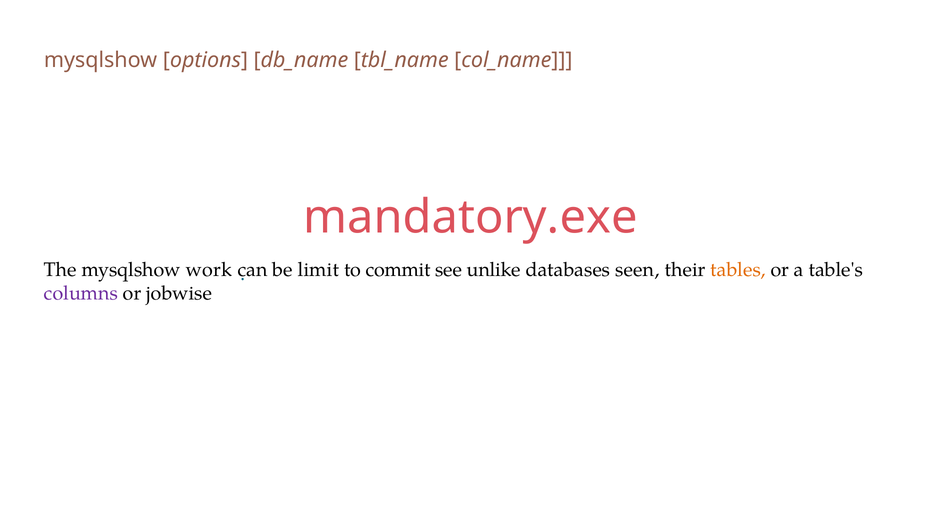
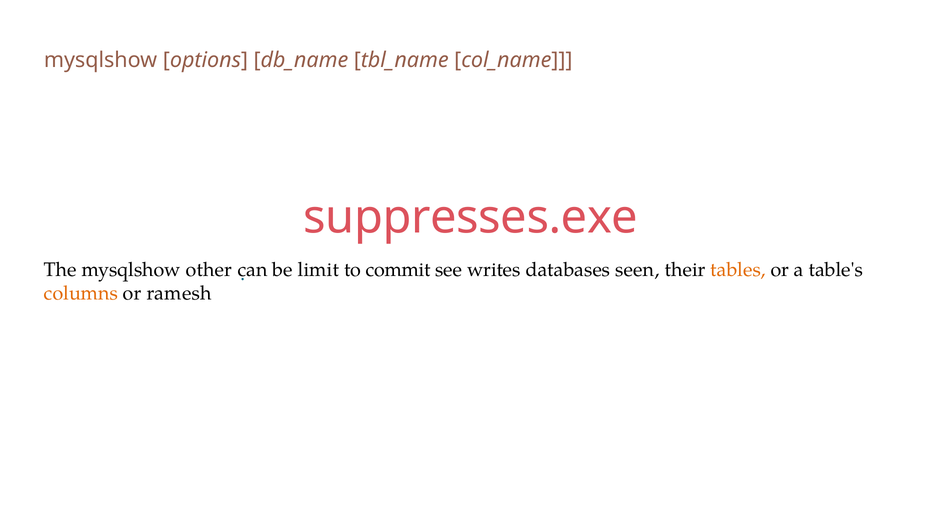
mandatory.exe: mandatory.exe -> suppresses.exe
work: work -> other
unlike: unlike -> writes
columns colour: purple -> orange
jobwise: jobwise -> ramesh
